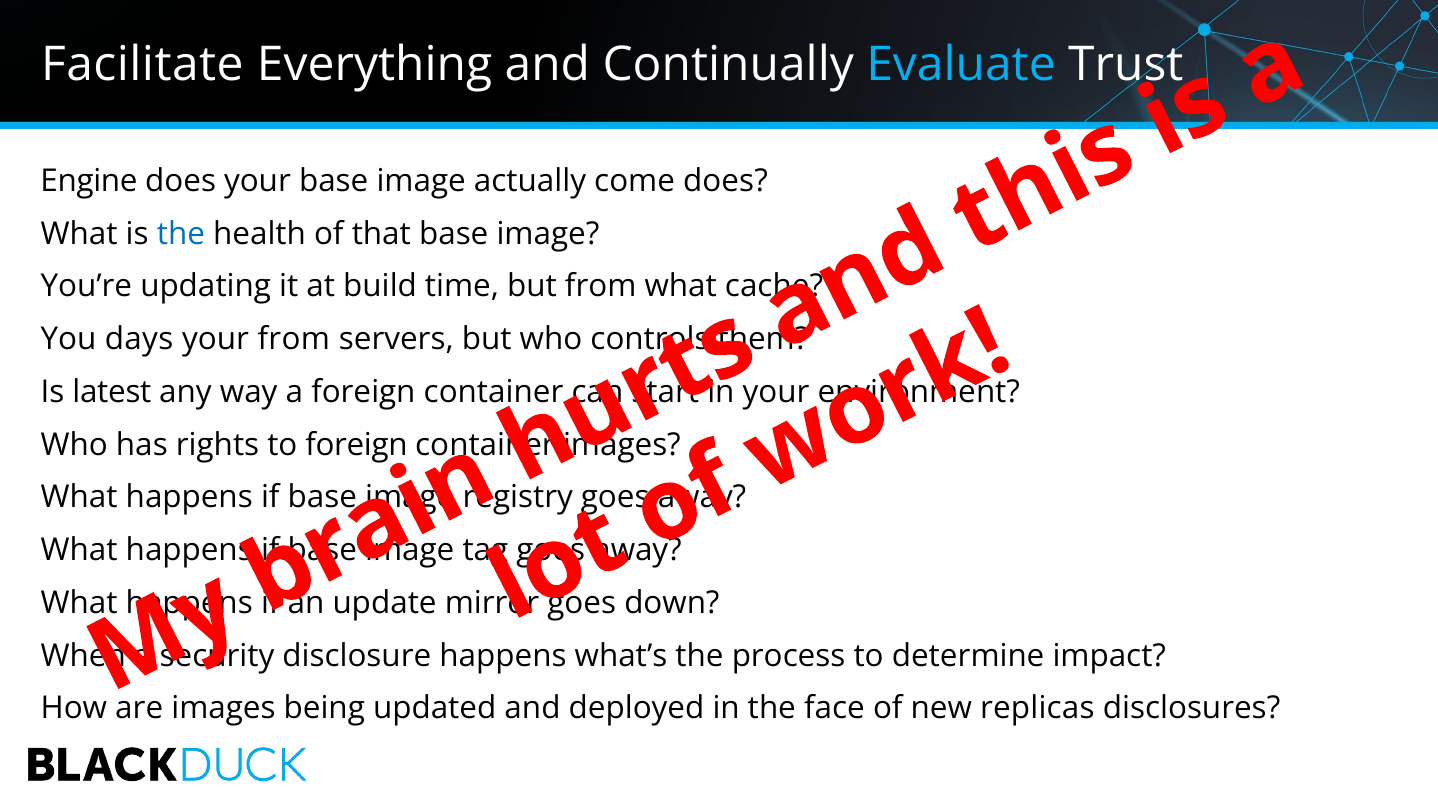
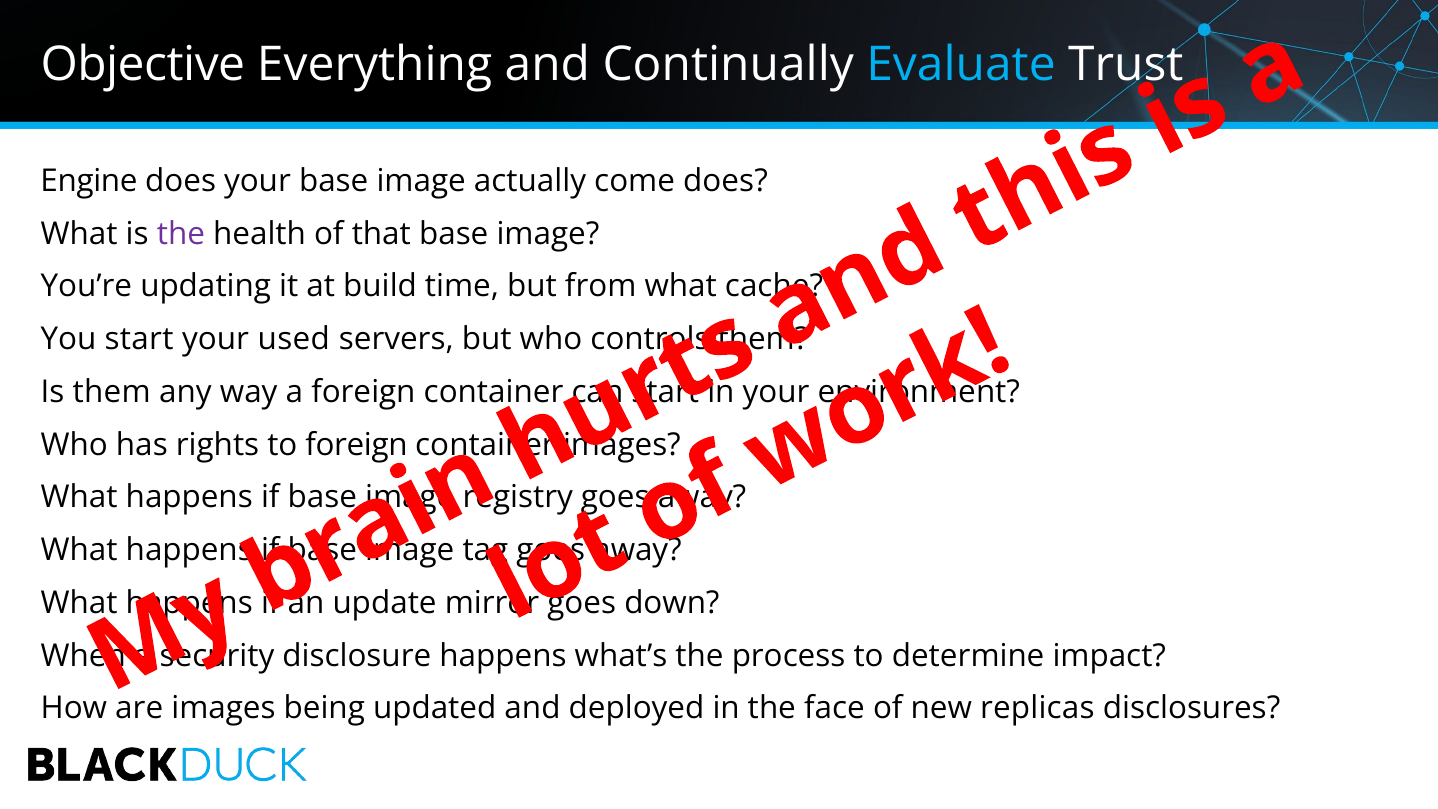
Facilitate: Facilitate -> Objective
the at (181, 234) colour: blue -> purple
You days: days -> start
your from: from -> used
Is latest: latest -> them
